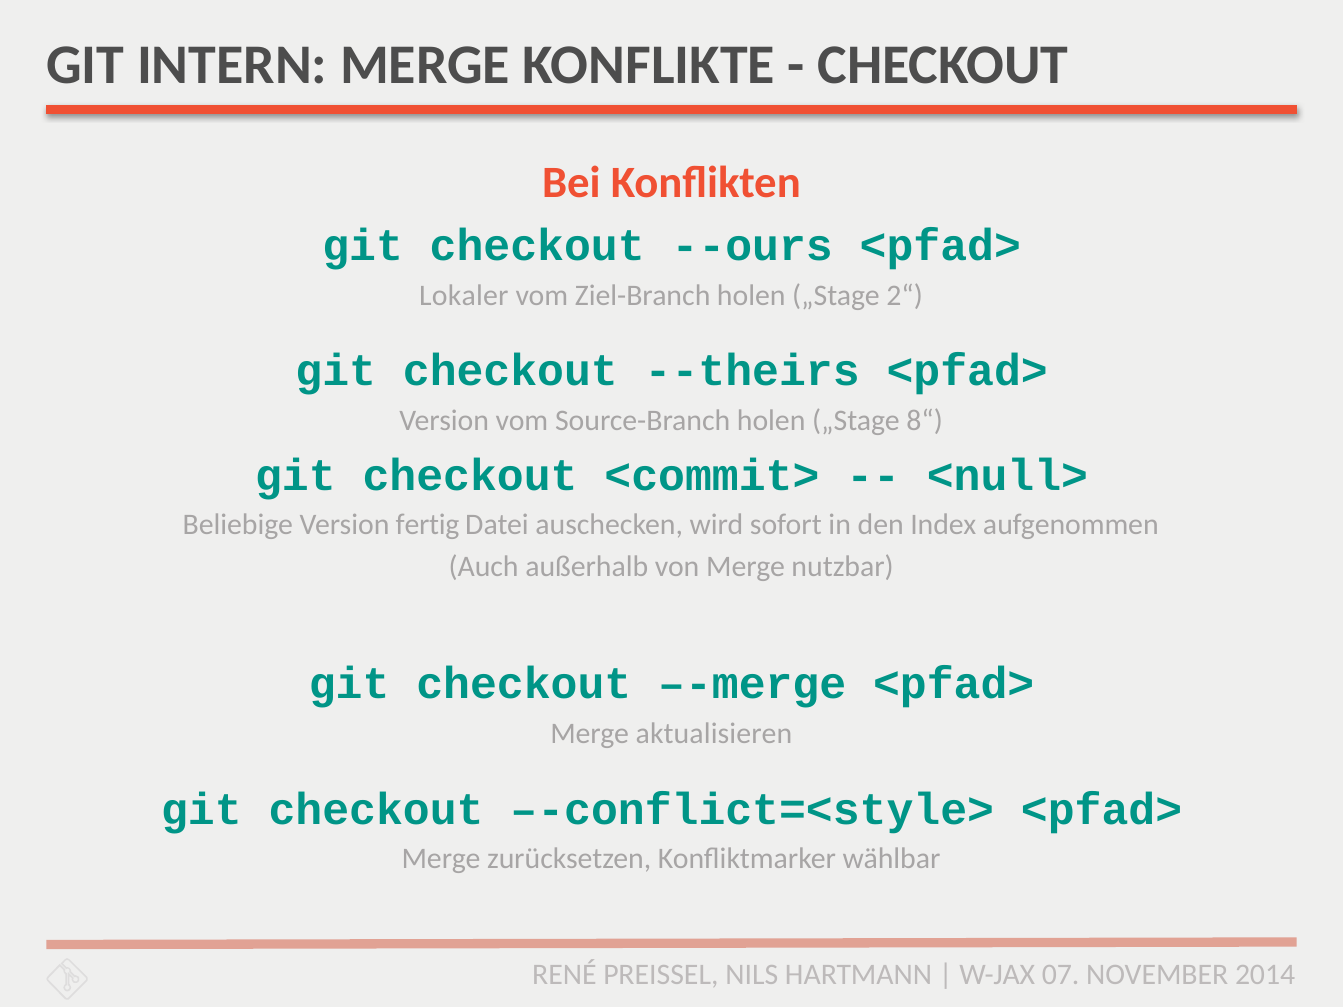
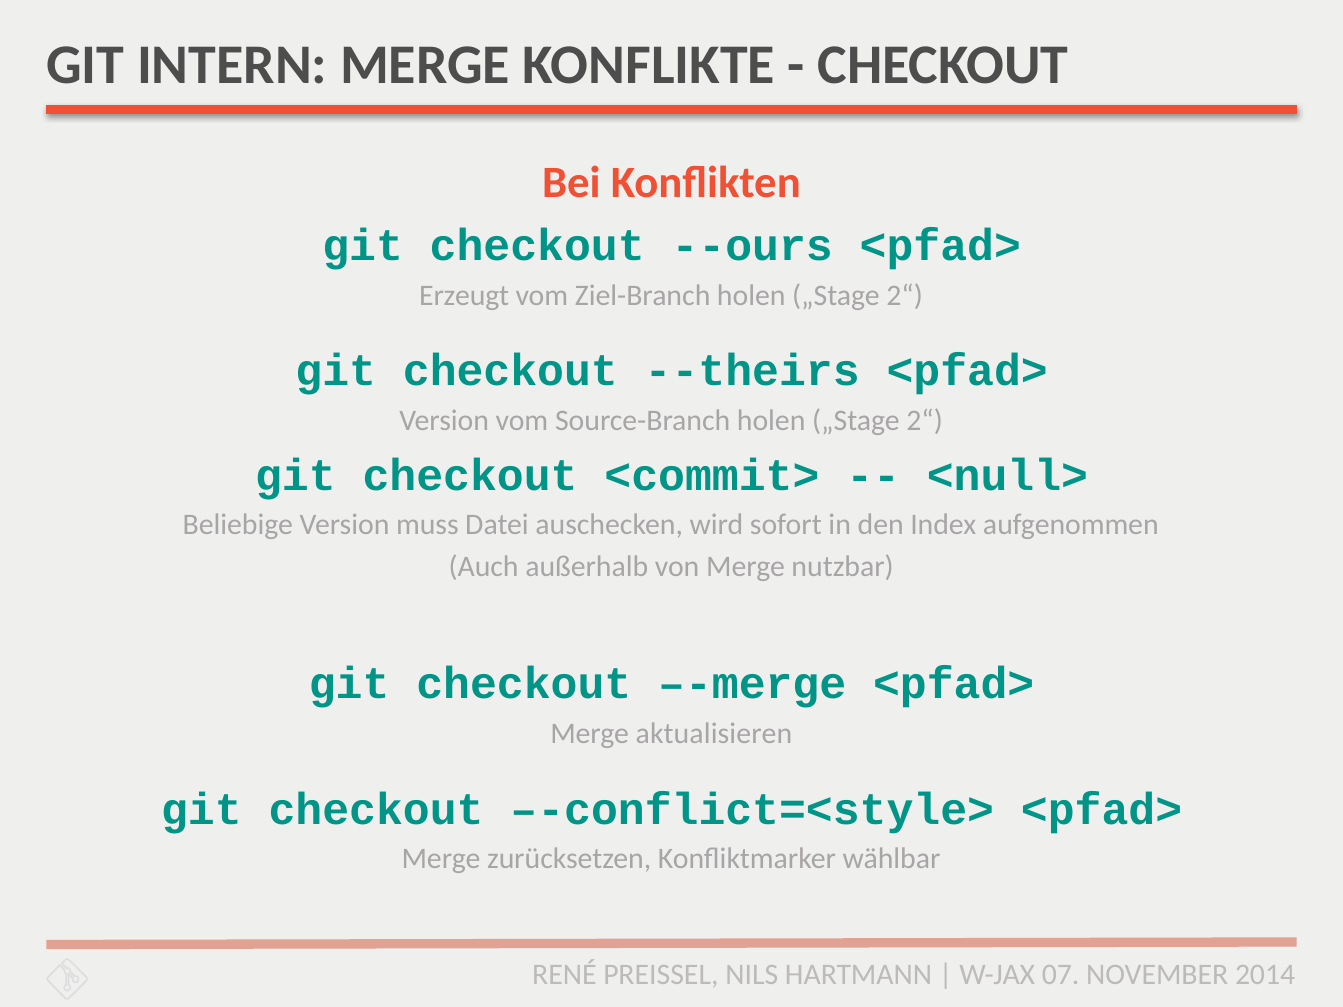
Lokaler: Lokaler -> Erzeugt
Source-Branch holen „Stage 8“: 8“ -> 2“
fertig: fertig -> muss
